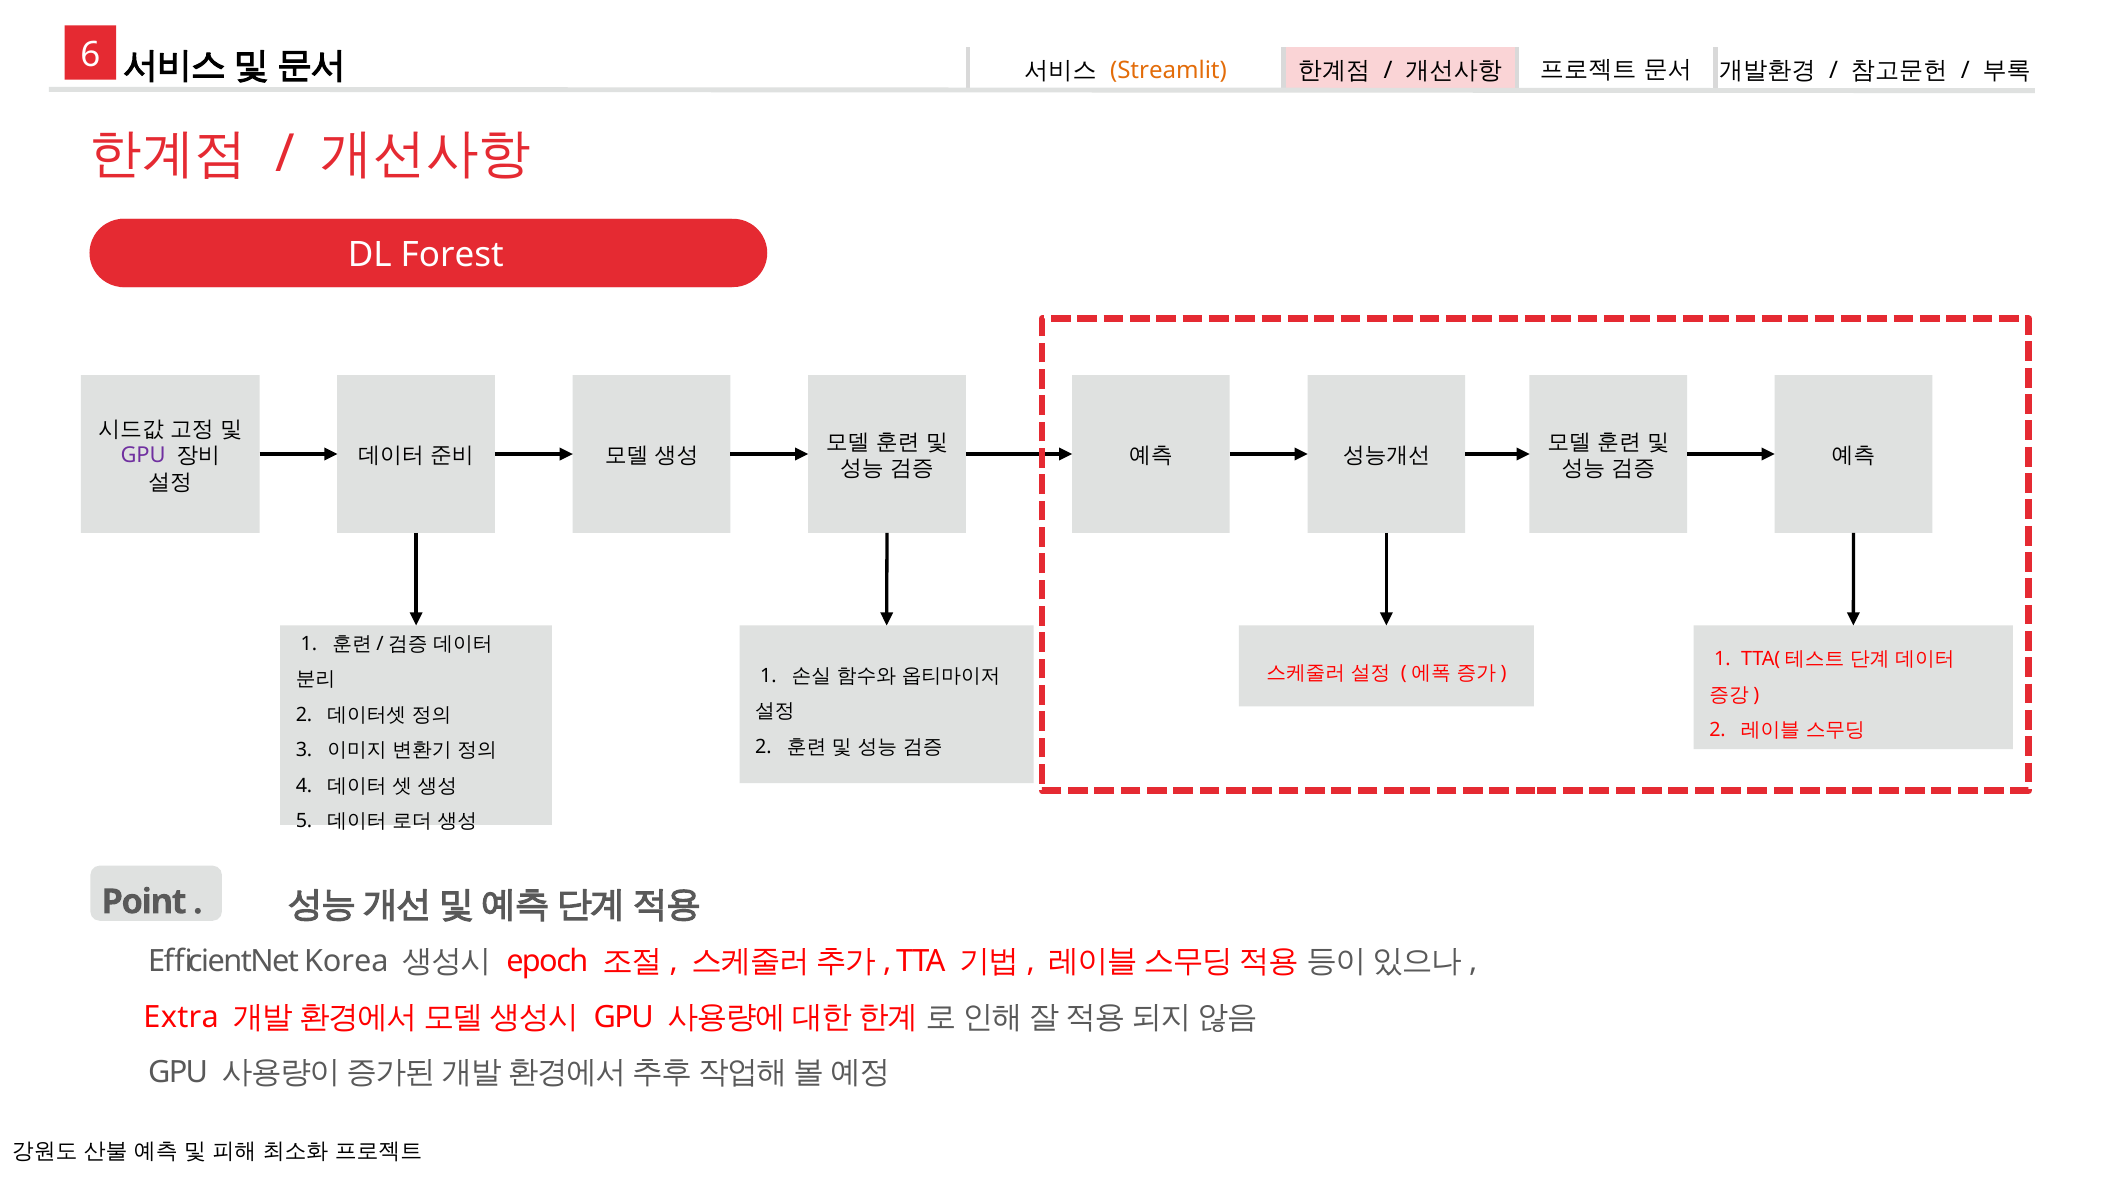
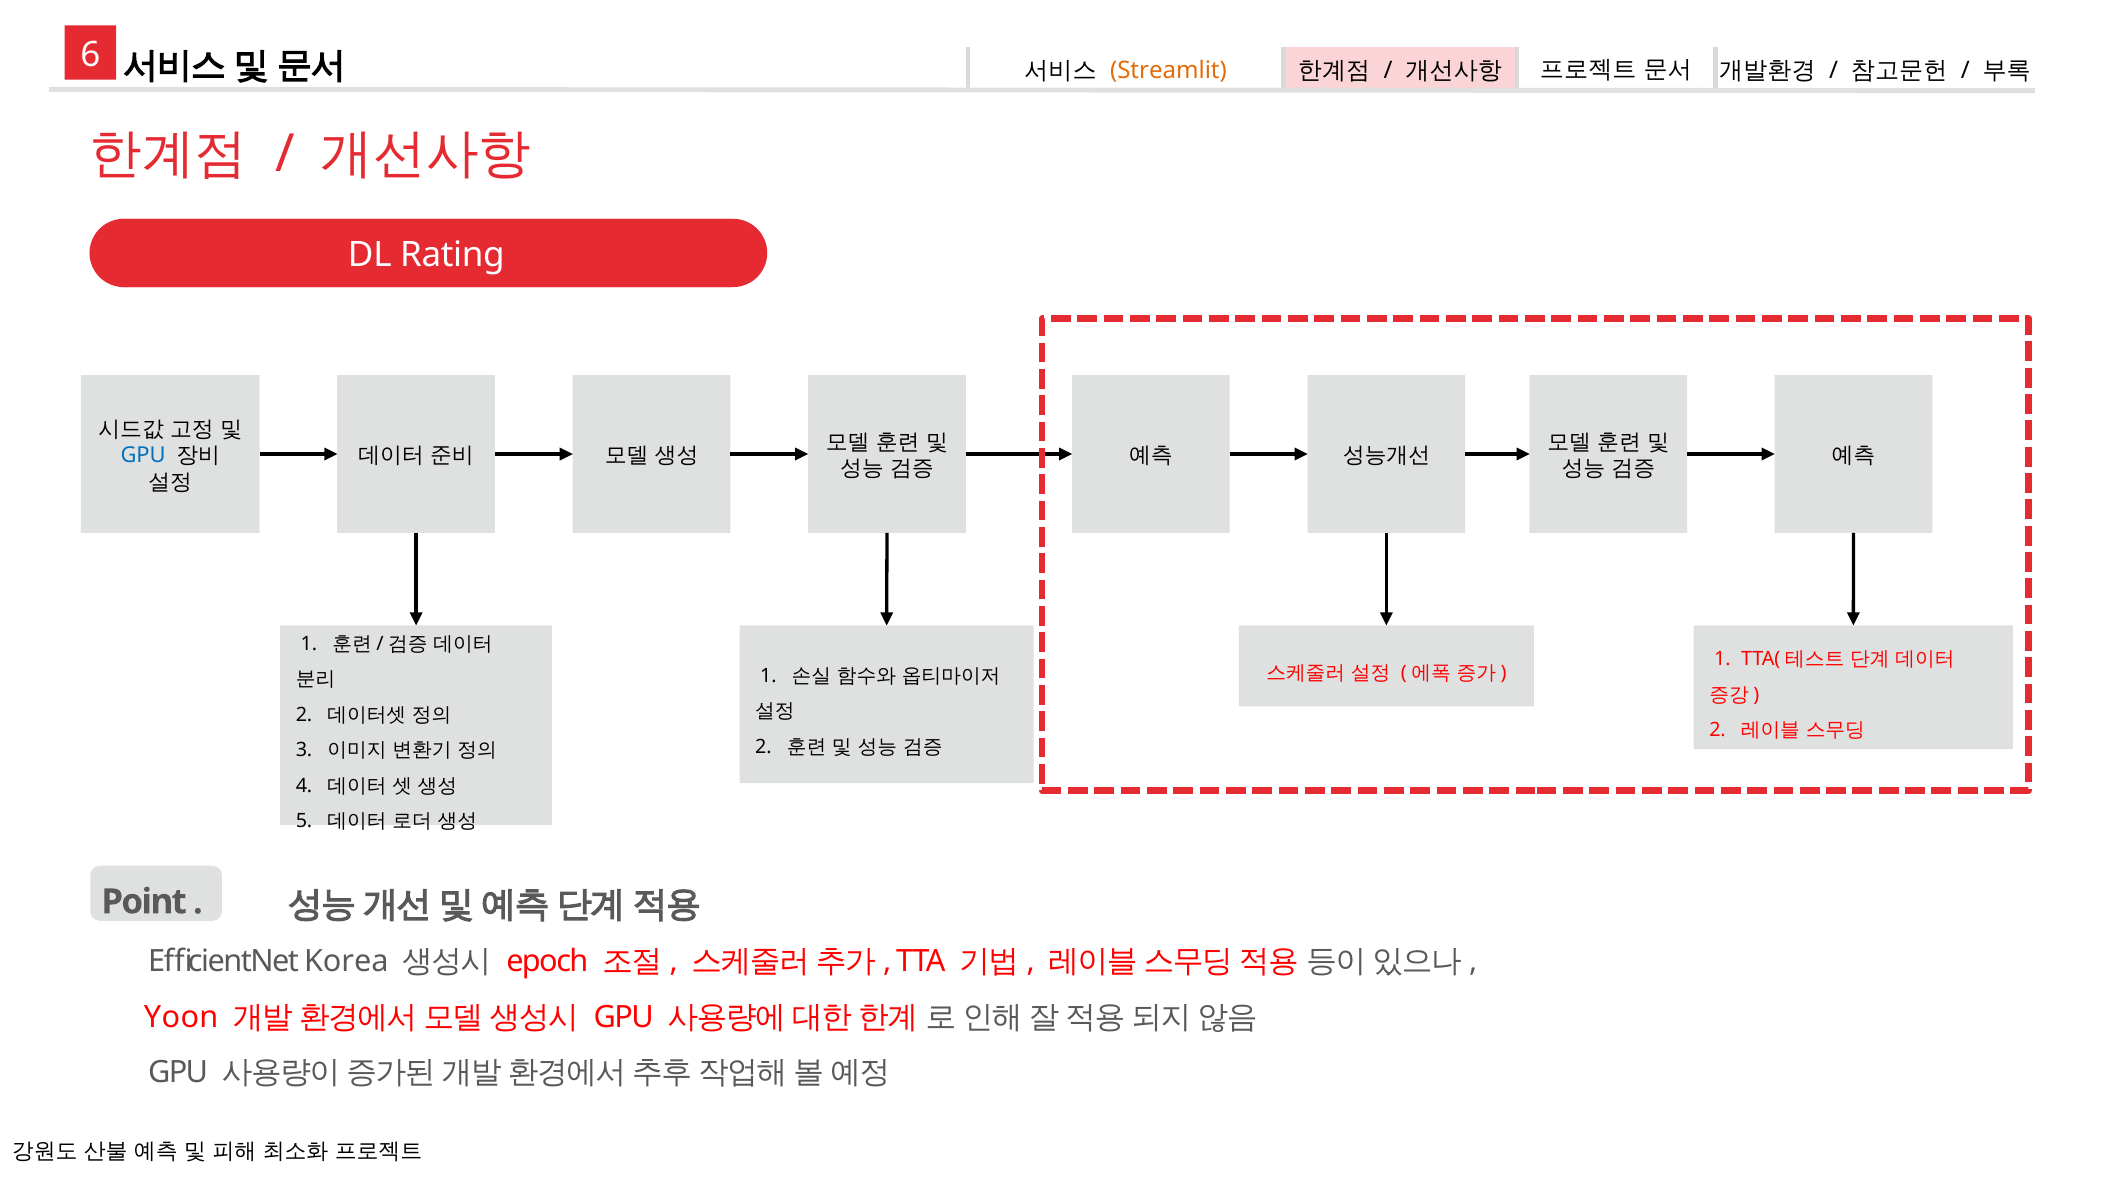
Forest: Forest -> Rating
GPU at (143, 456) colour: purple -> blue
Extra: Extra -> Yoon
